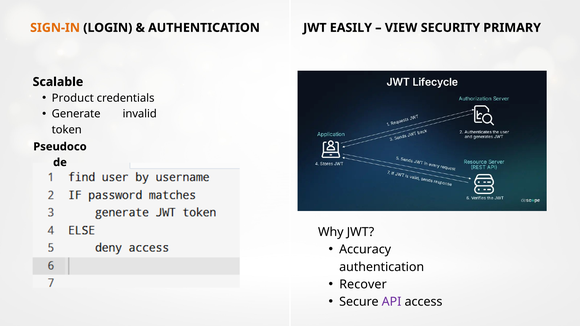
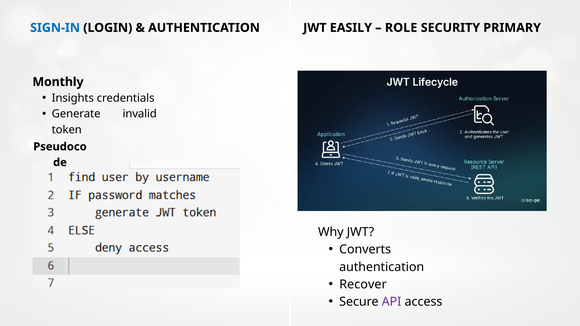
SIGN-IN colour: orange -> blue
VIEW: VIEW -> ROLE
Scalable: Scalable -> Monthly
Product: Product -> Insights
Accuracy: Accuracy -> Converts
